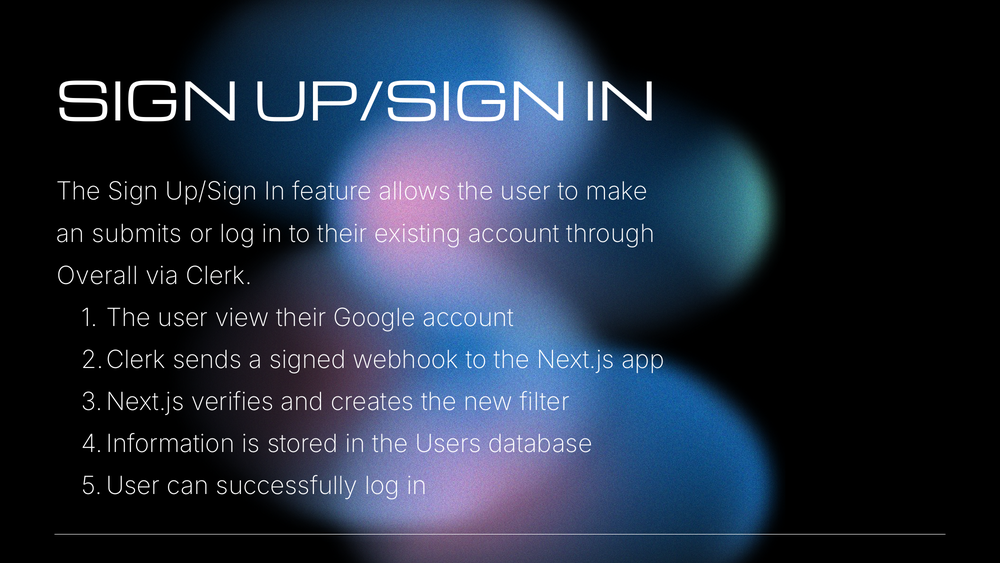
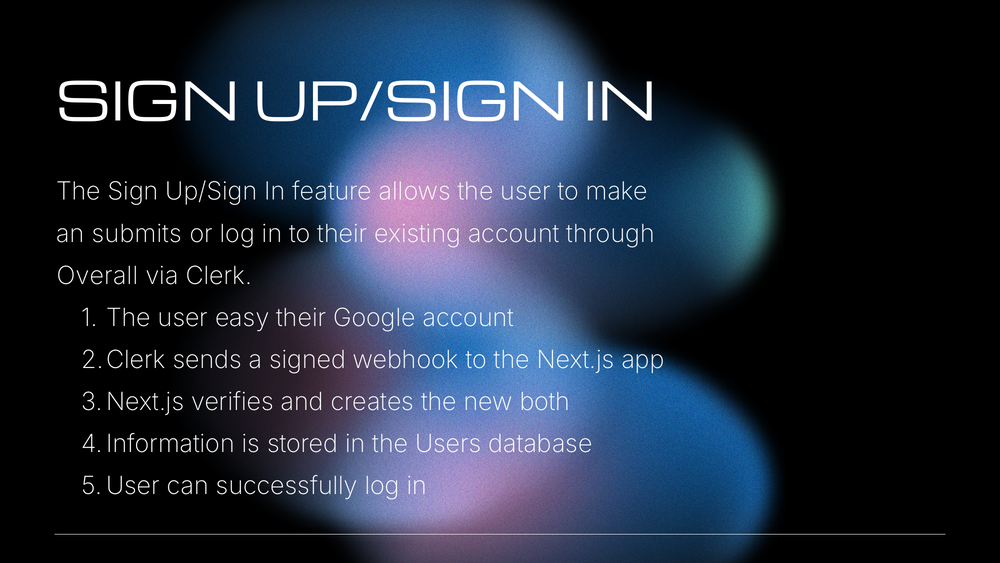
view: view -> easy
filter: filter -> both
